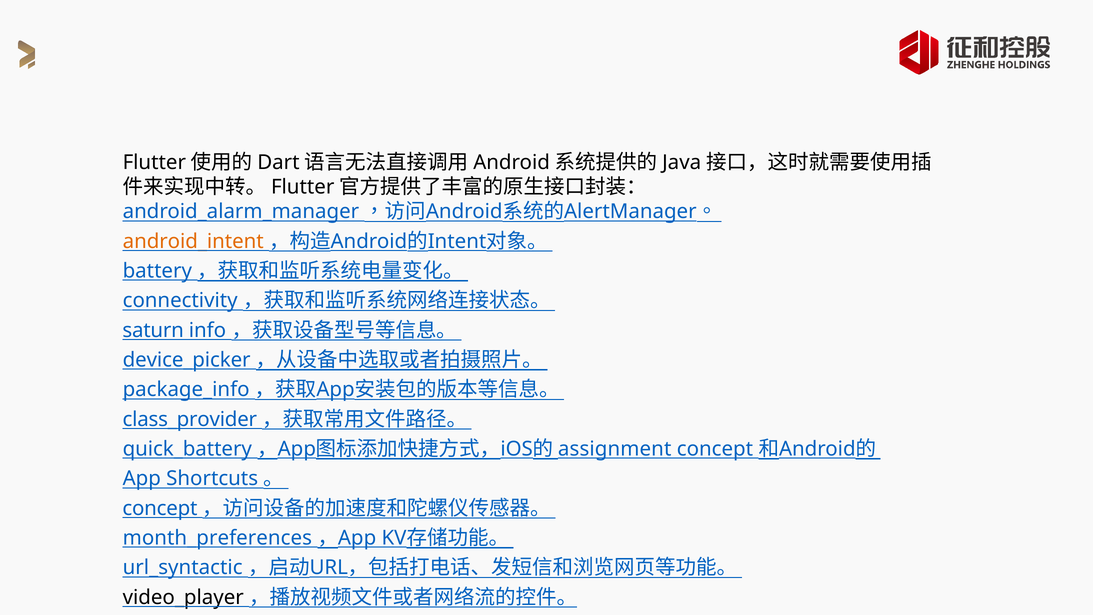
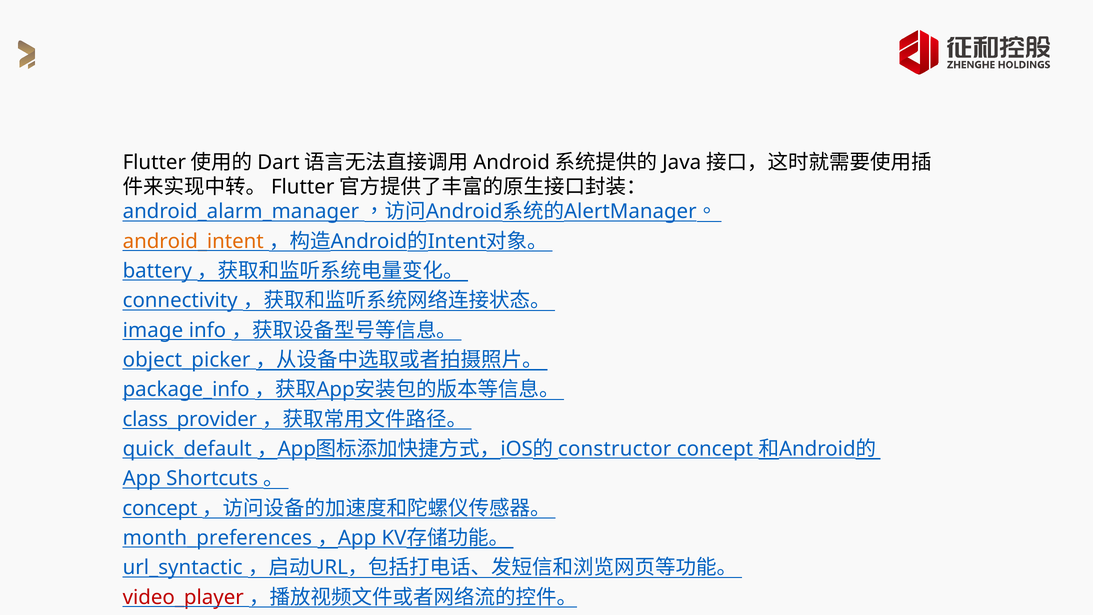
saturn: saturn -> image
device_picker: device_picker -> object_picker
quick_battery: quick_battery -> quick_default
assignment: assignment -> constructor
video_player colour: black -> red
